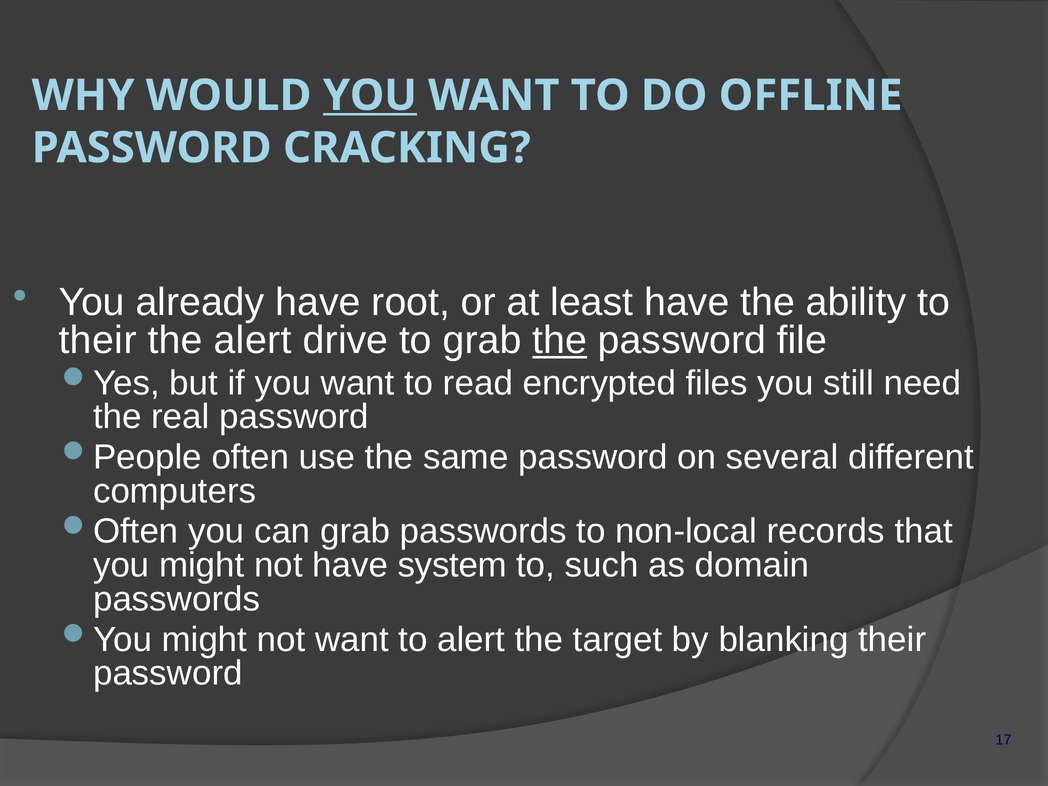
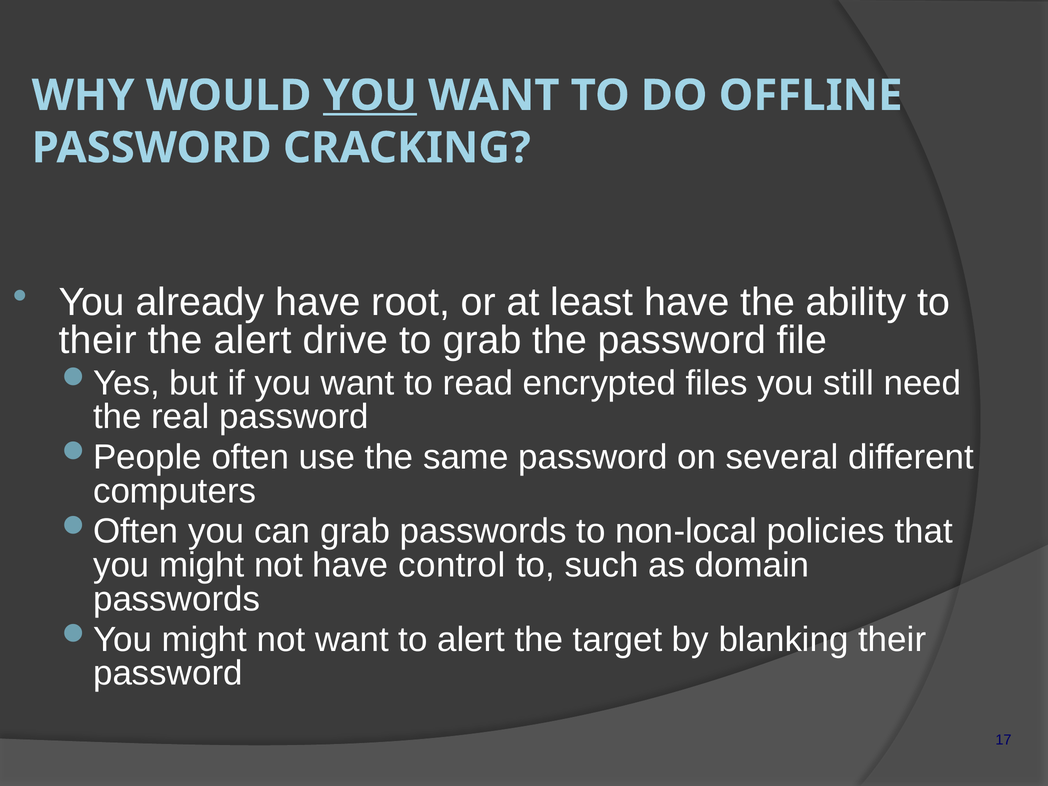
the at (560, 340) underline: present -> none
records: records -> policies
system: system -> control
